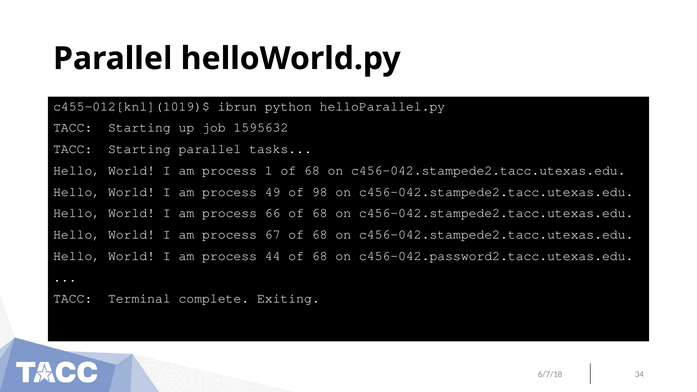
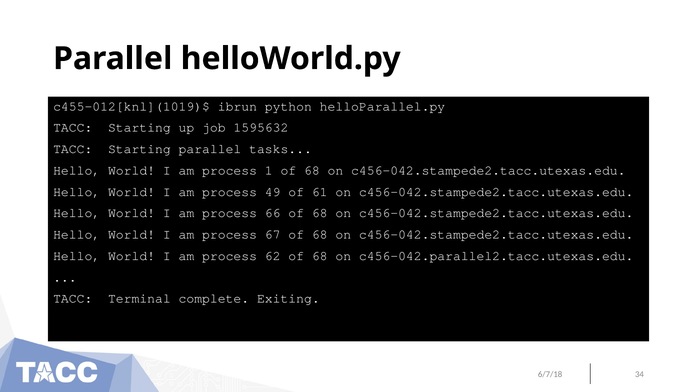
98: 98 -> 61
44: 44 -> 62
c456-042.password2.tacc.utexas.edu: c456-042.password2.tacc.utexas.edu -> c456-042.parallel2.tacc.utexas.edu
